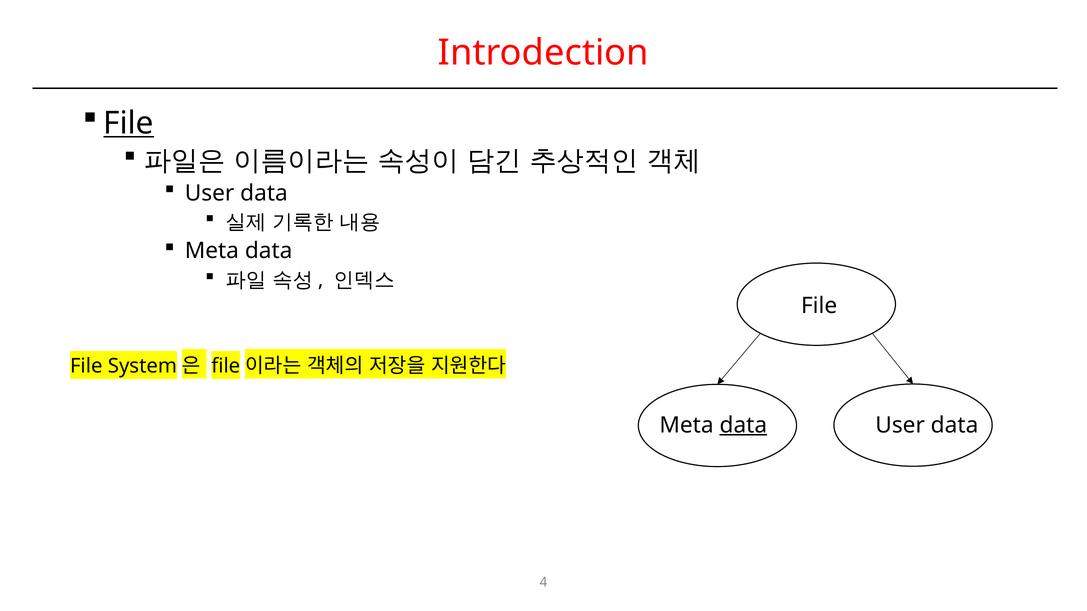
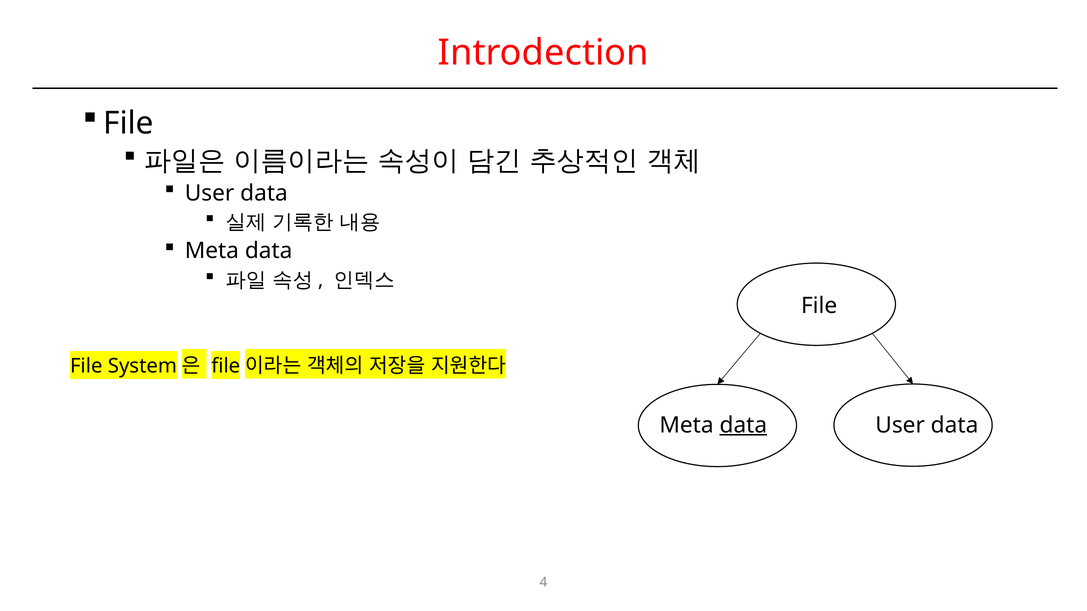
File at (129, 123) underline: present -> none
